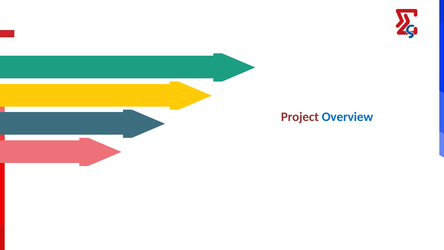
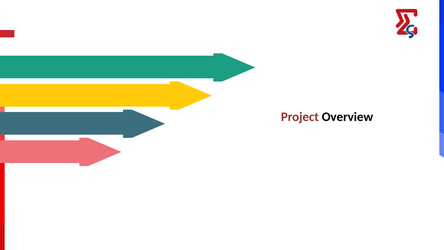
Overview colour: blue -> black
